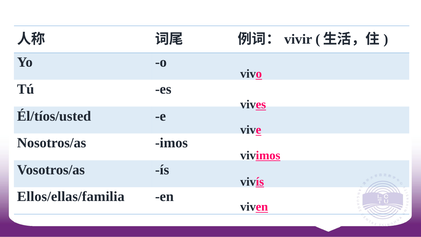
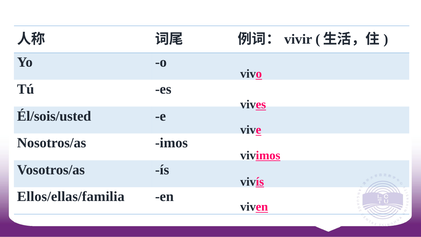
Él/tíos/usted: Él/tíos/usted -> Él/sois/usted
